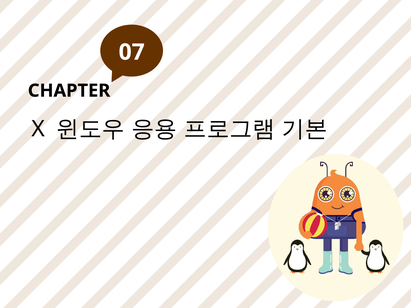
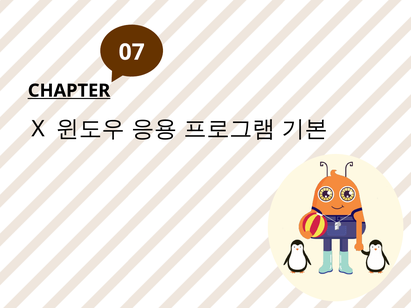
CHAPTER underline: none -> present
